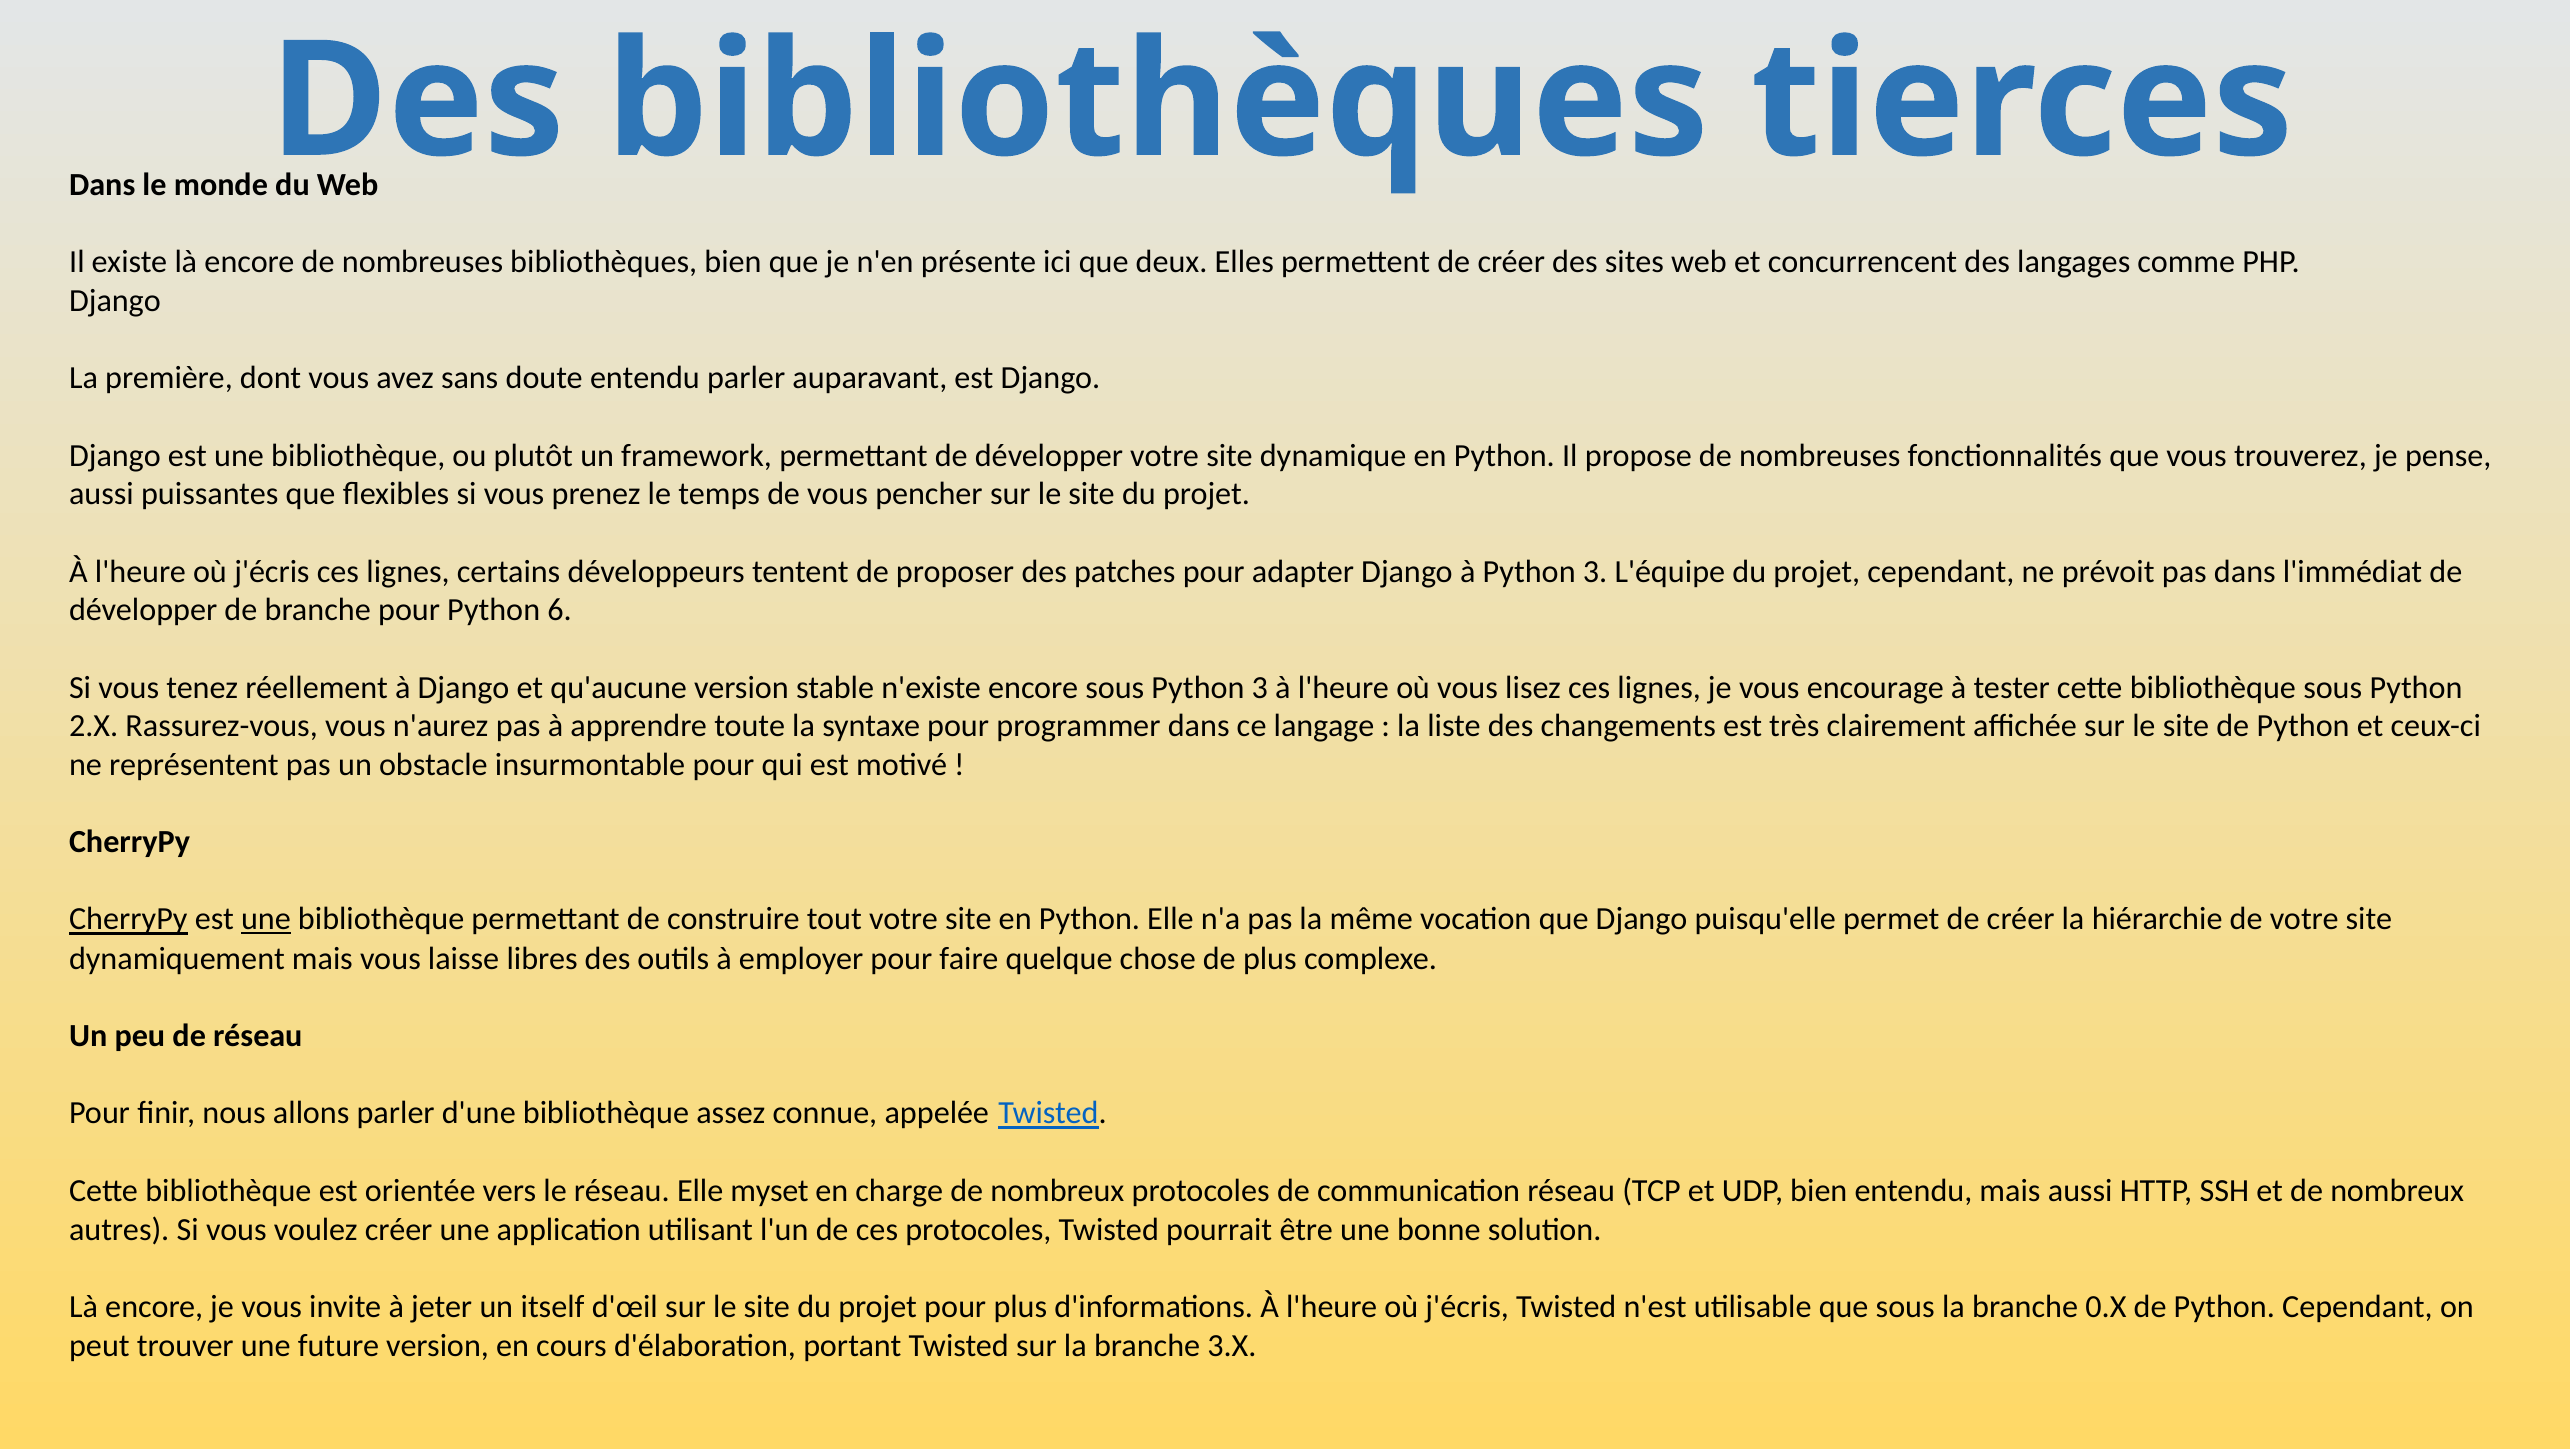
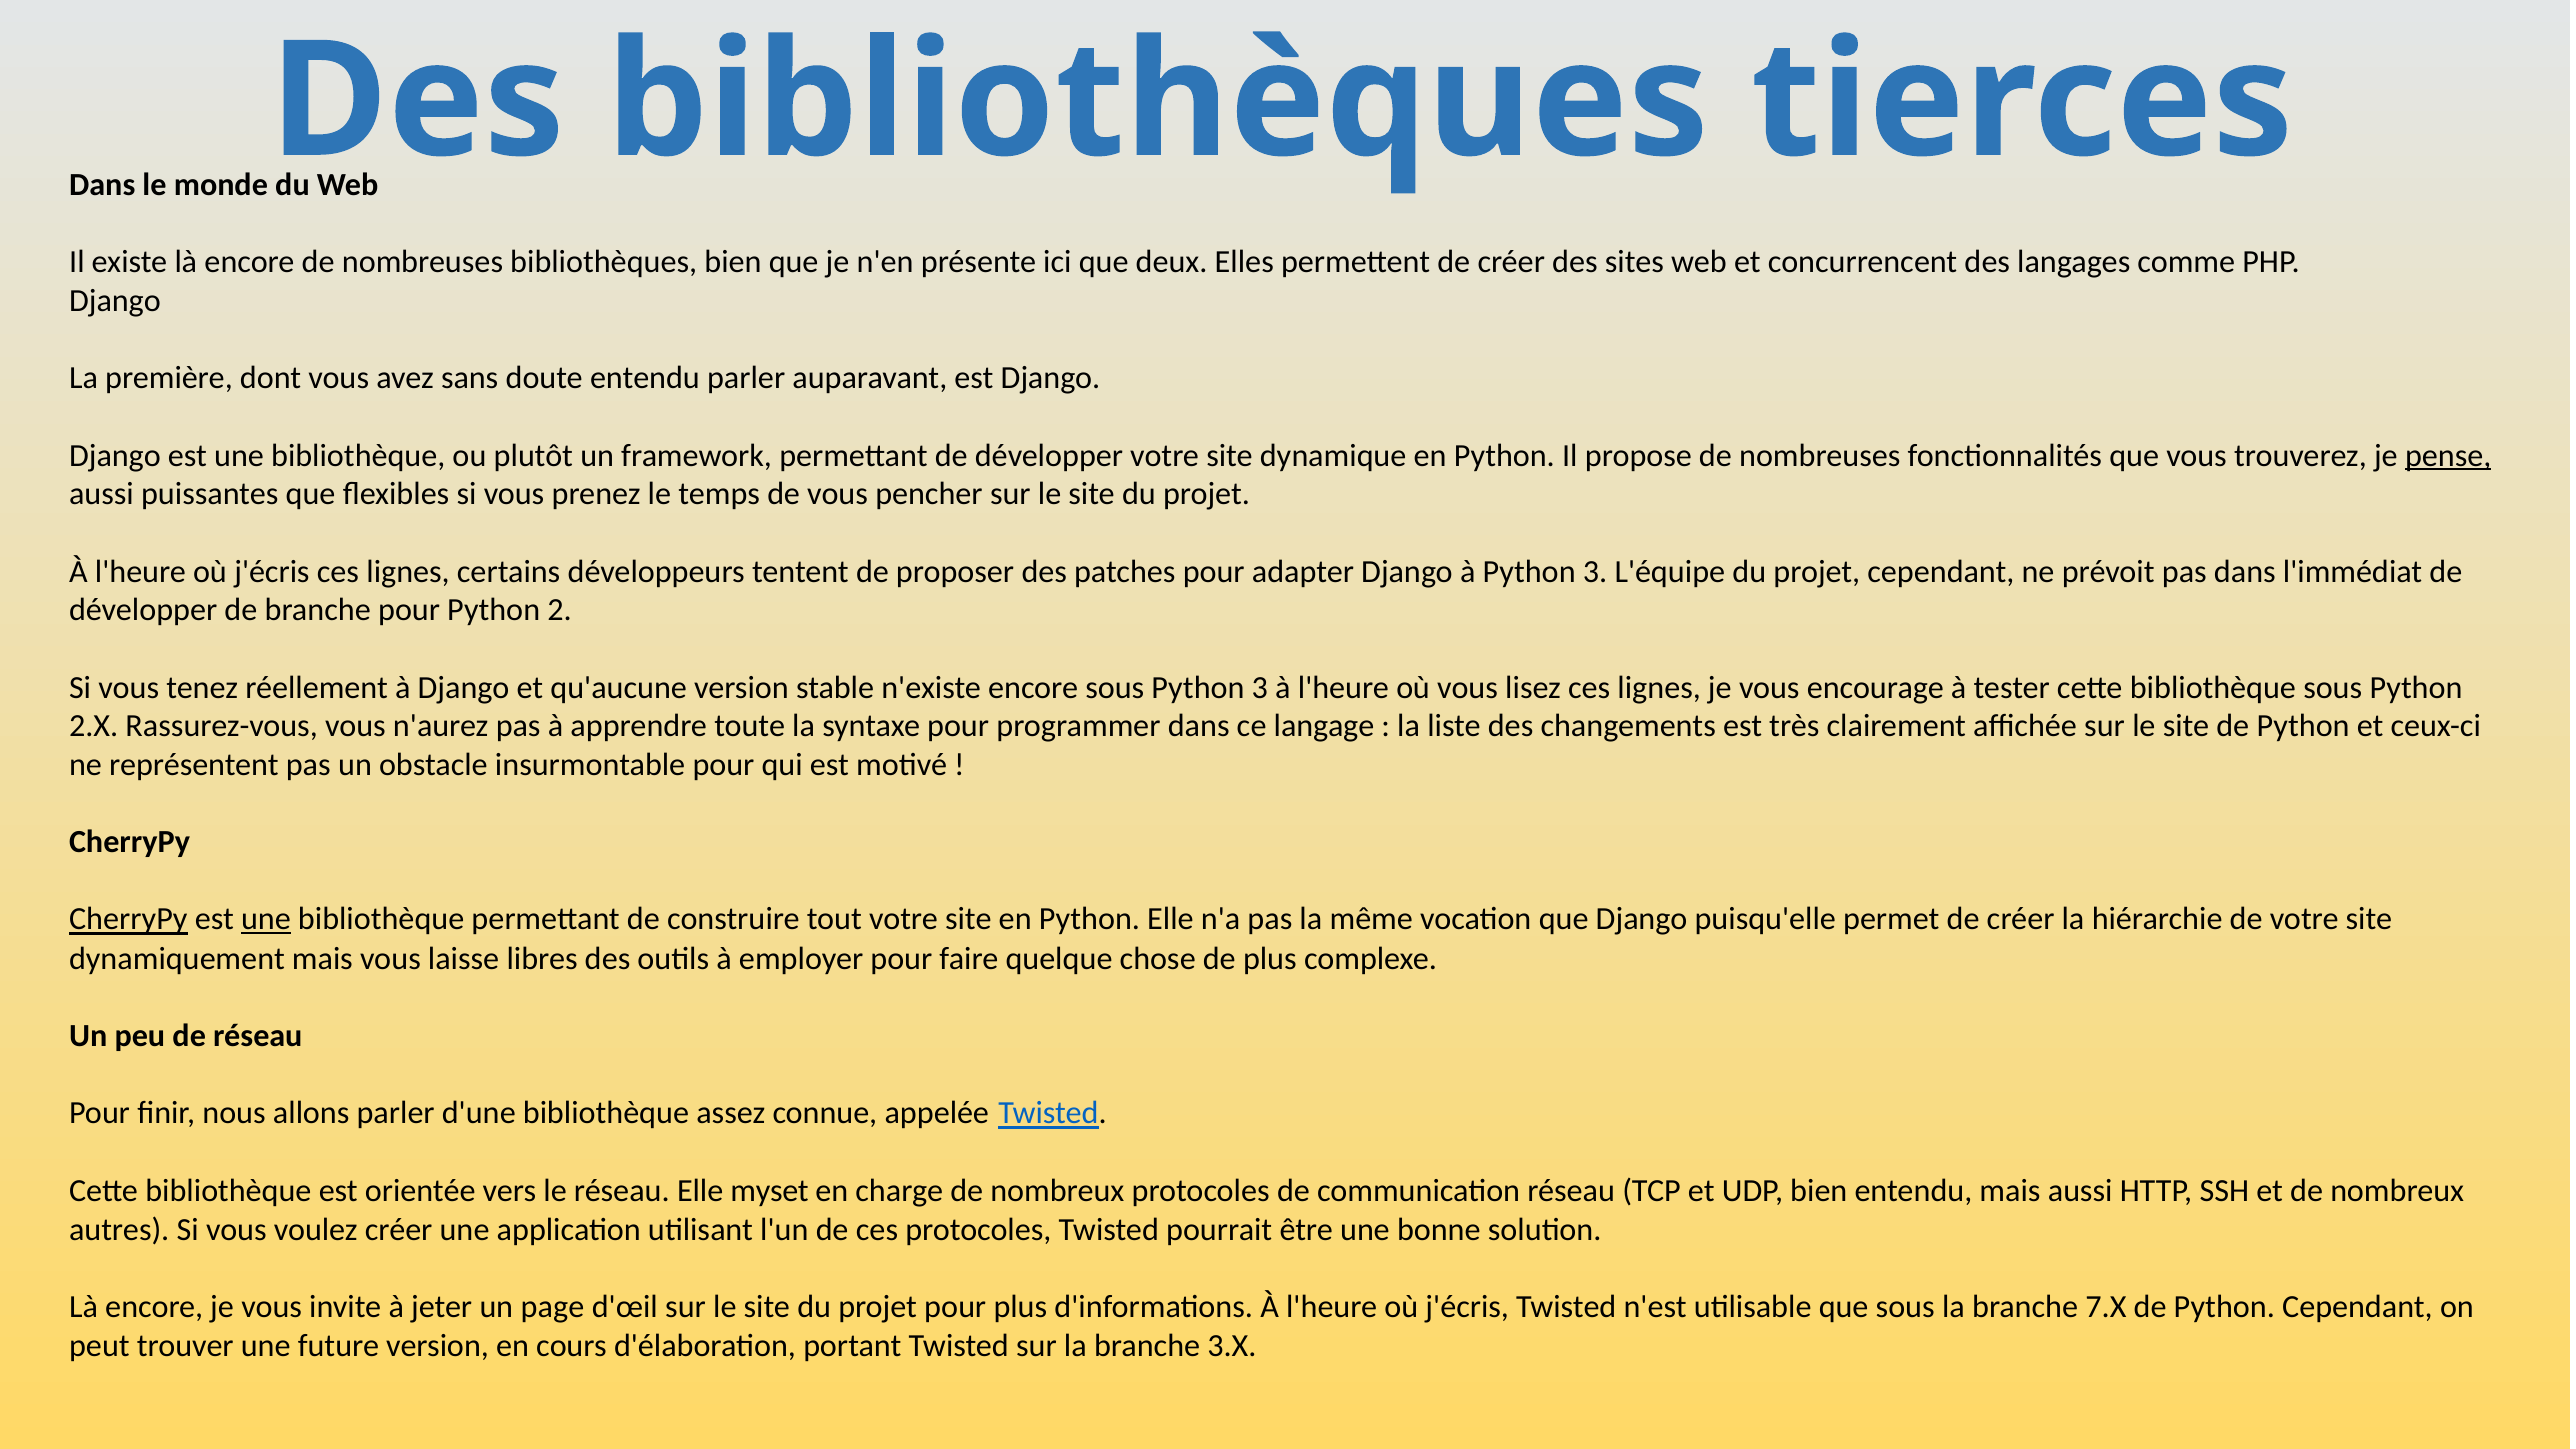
pense underline: none -> present
6: 6 -> 2
itself: itself -> page
0.X: 0.X -> 7.X
